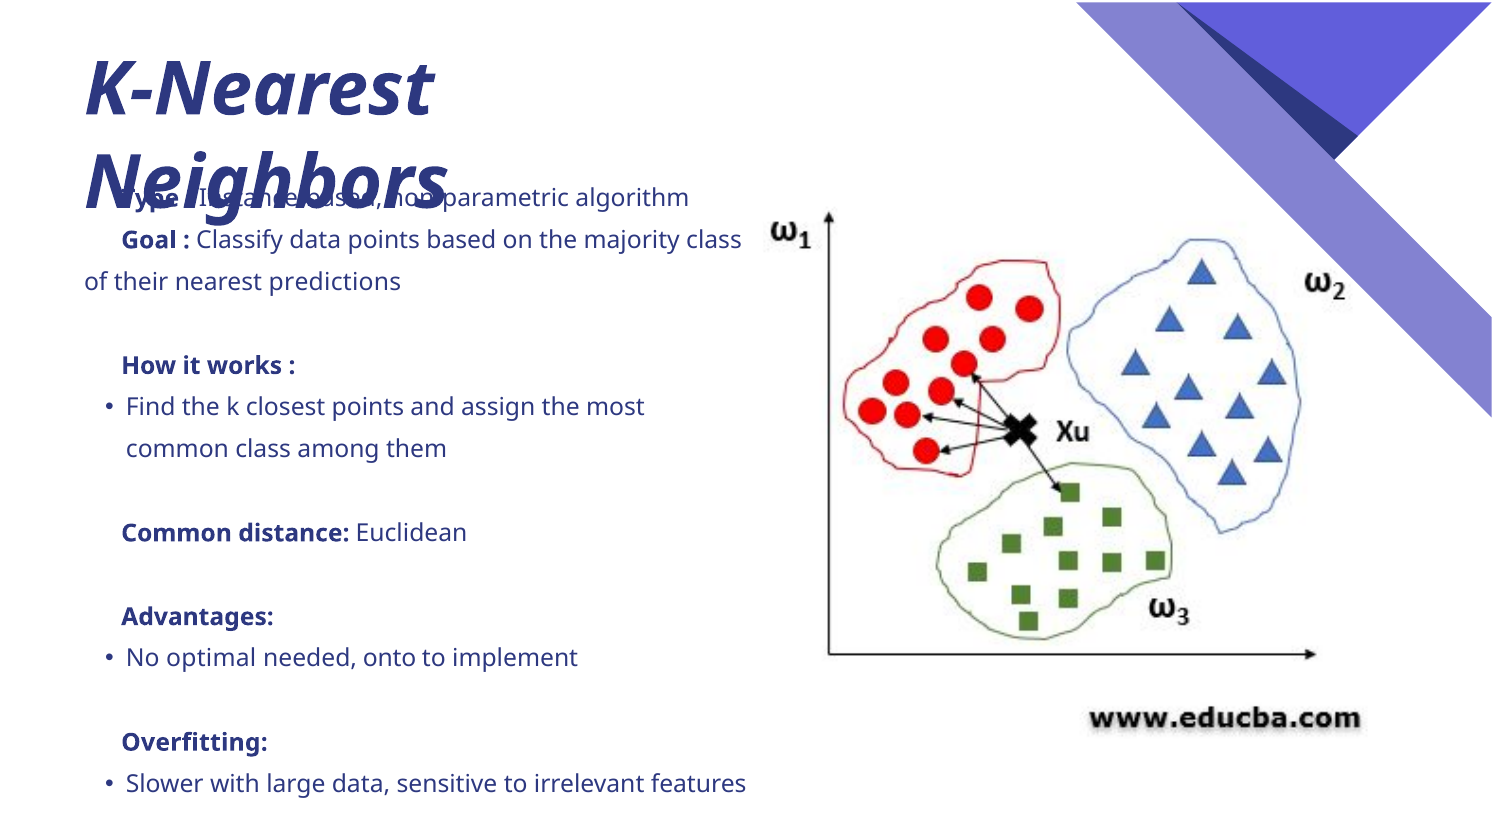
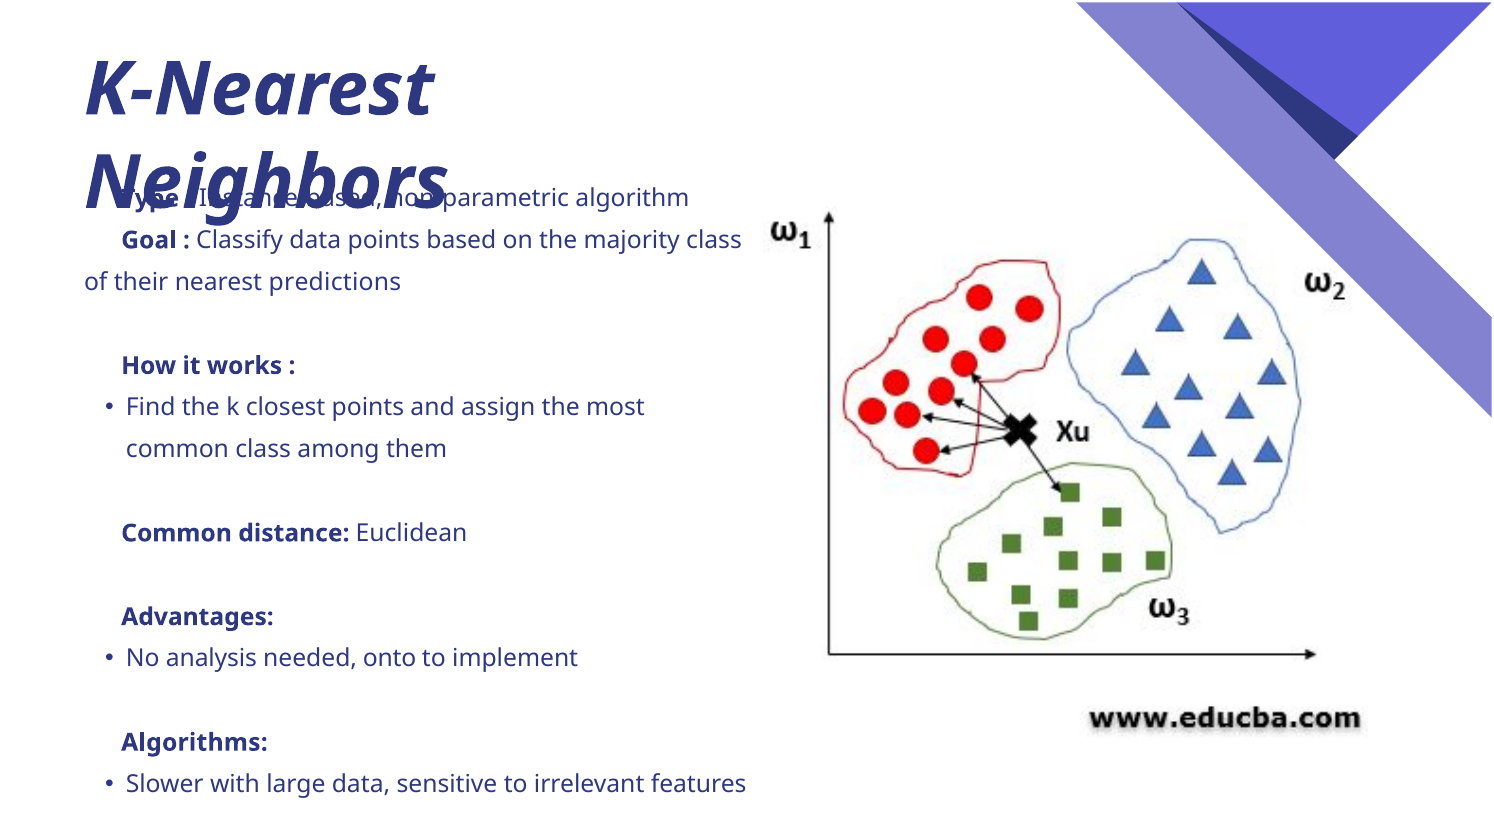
optimal: optimal -> analysis
Overfitting: Overfitting -> Algorithms
